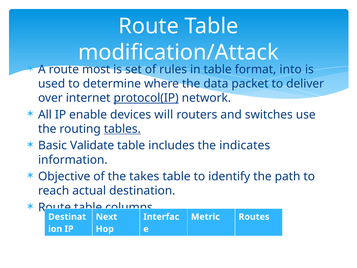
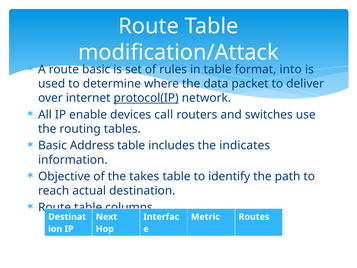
route most: most -> basic
will: will -> call
tables underline: present -> none
Validate: Validate -> Address
